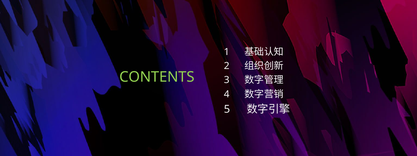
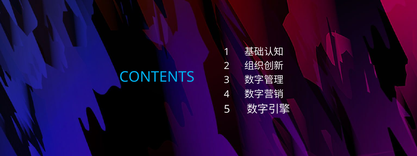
CONTENTS colour: light green -> light blue
